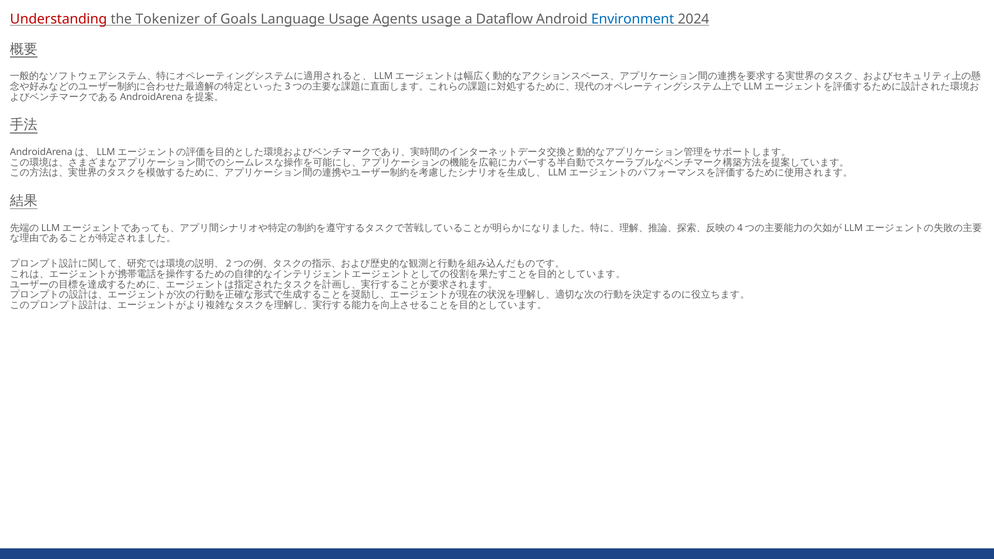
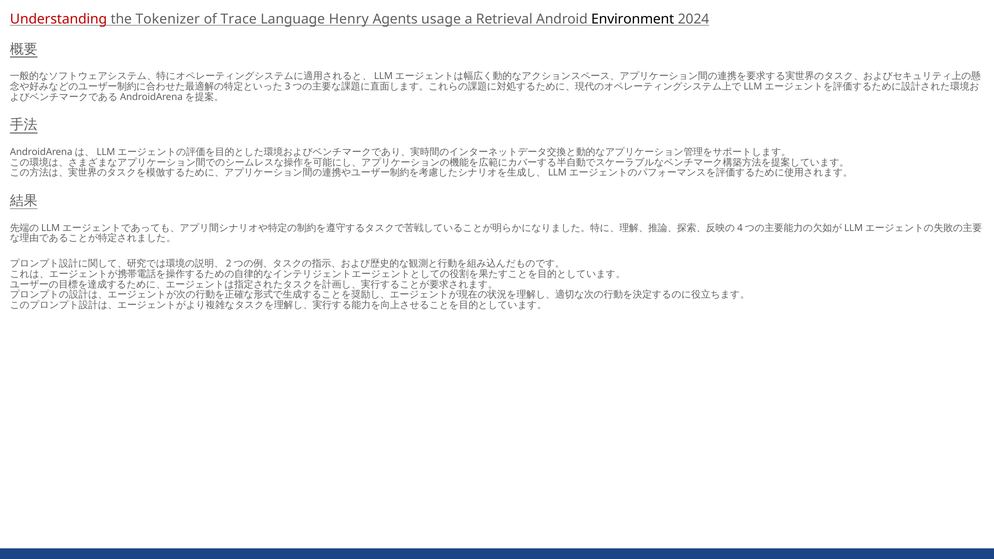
Goals: Goals -> Trace
Language Usage: Usage -> Henry
Dataflow: Dataflow -> Retrieval
Environment colour: blue -> black
